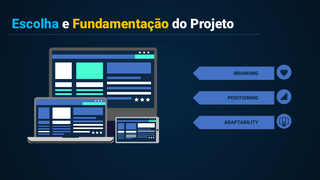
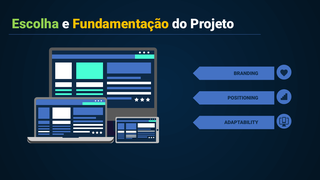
Escolha colour: light blue -> light green
